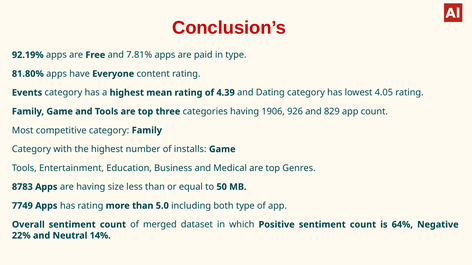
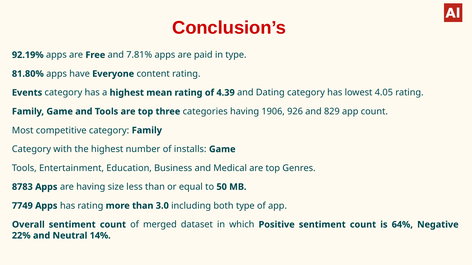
5.0: 5.0 -> 3.0
